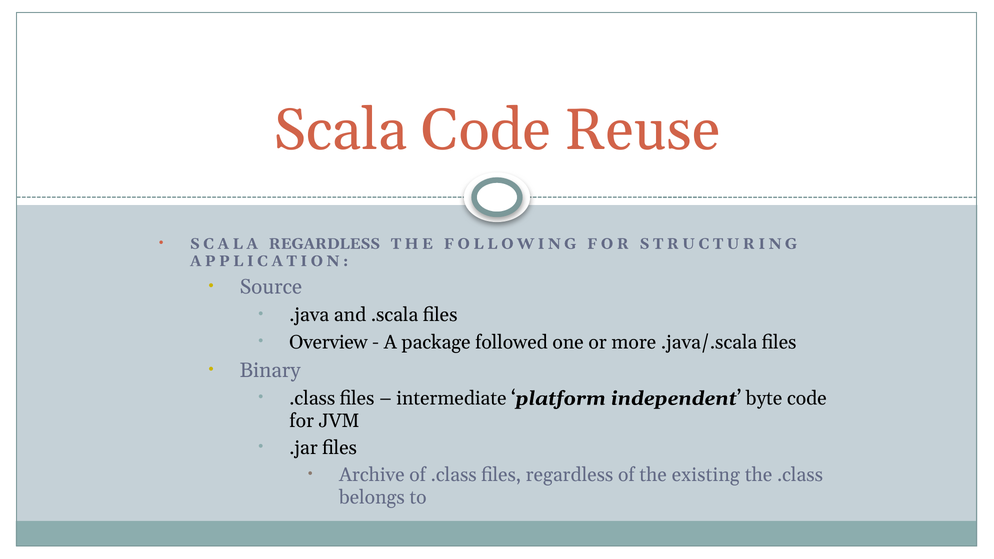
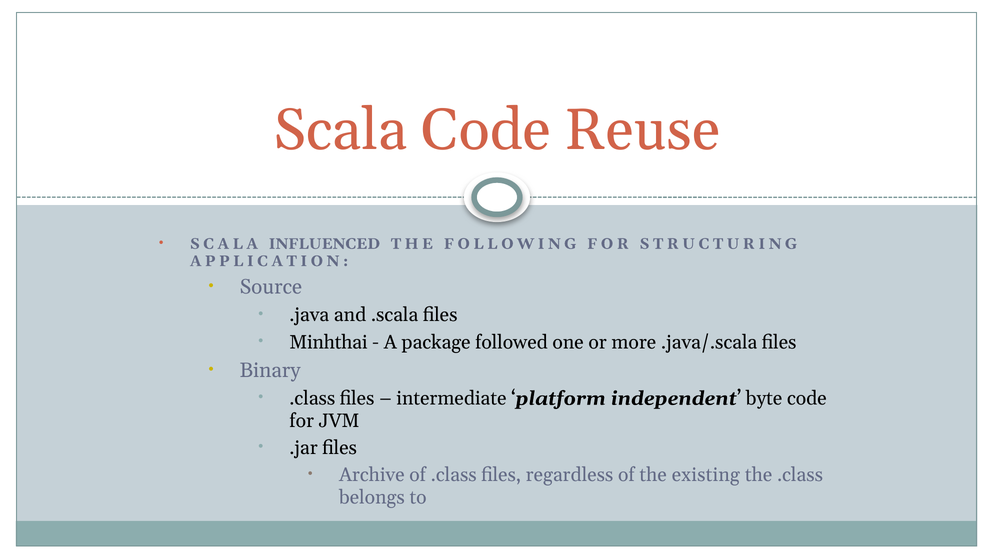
SCALA REGARDLESS: REGARDLESS -> INFLUENCED
Overview: Overview -> Minhthai
